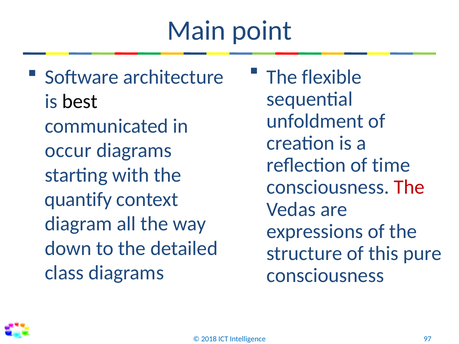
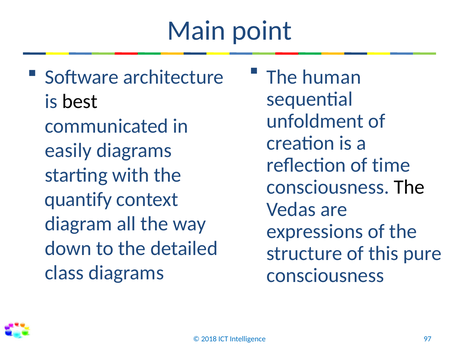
flexible: flexible -> human
occur: occur -> easily
The at (409, 187) colour: red -> black
